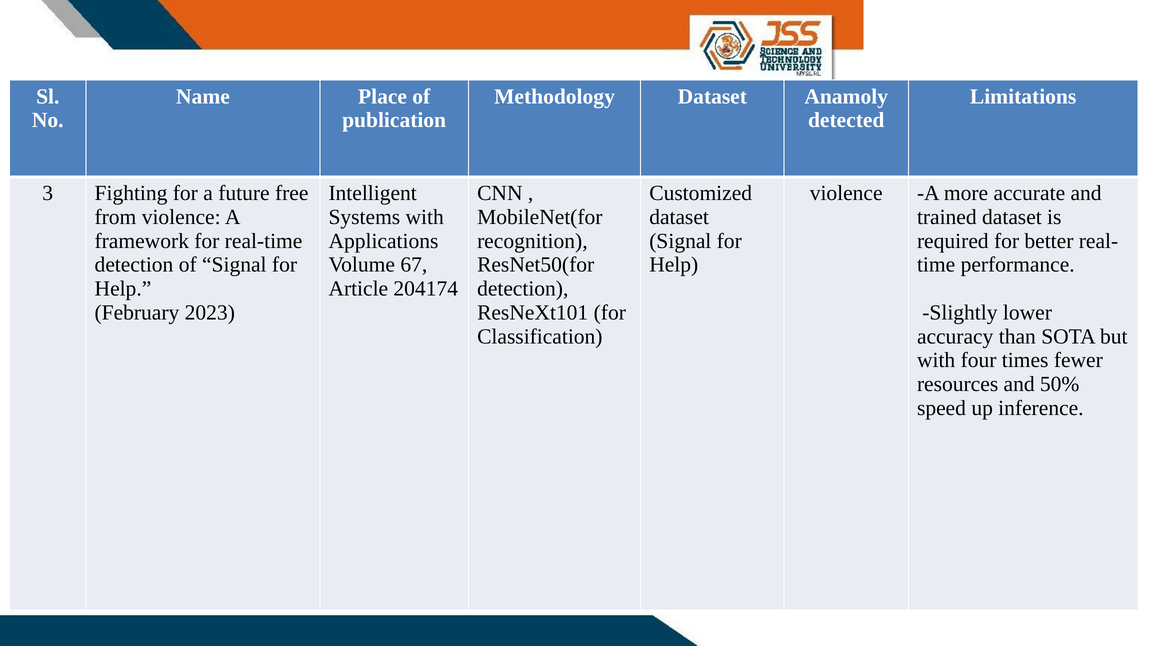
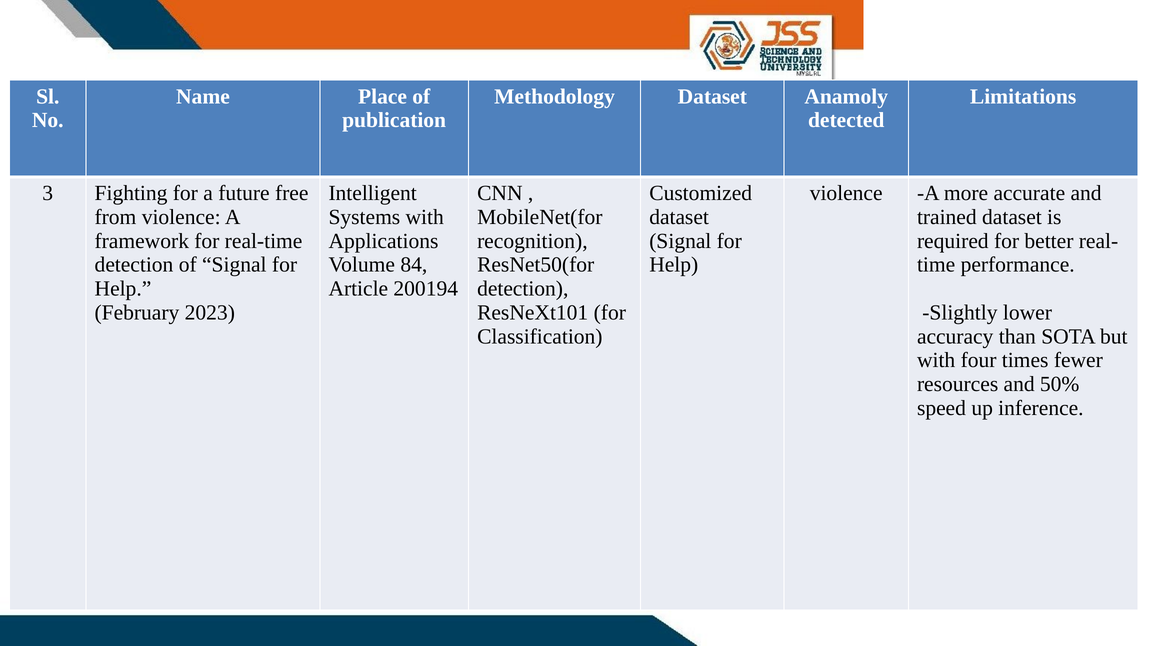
67: 67 -> 84
204174: 204174 -> 200194
